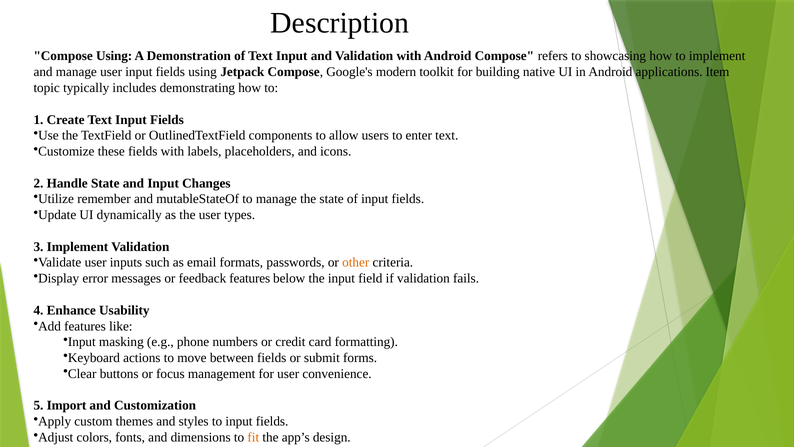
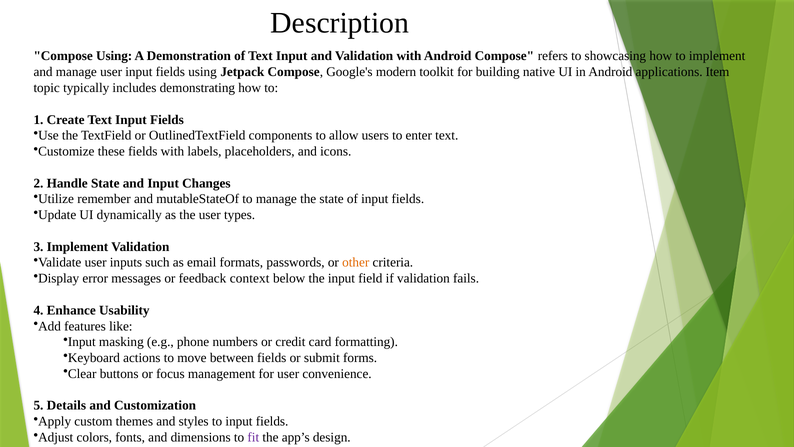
feedback features: features -> context
Import: Import -> Details
fit colour: orange -> purple
